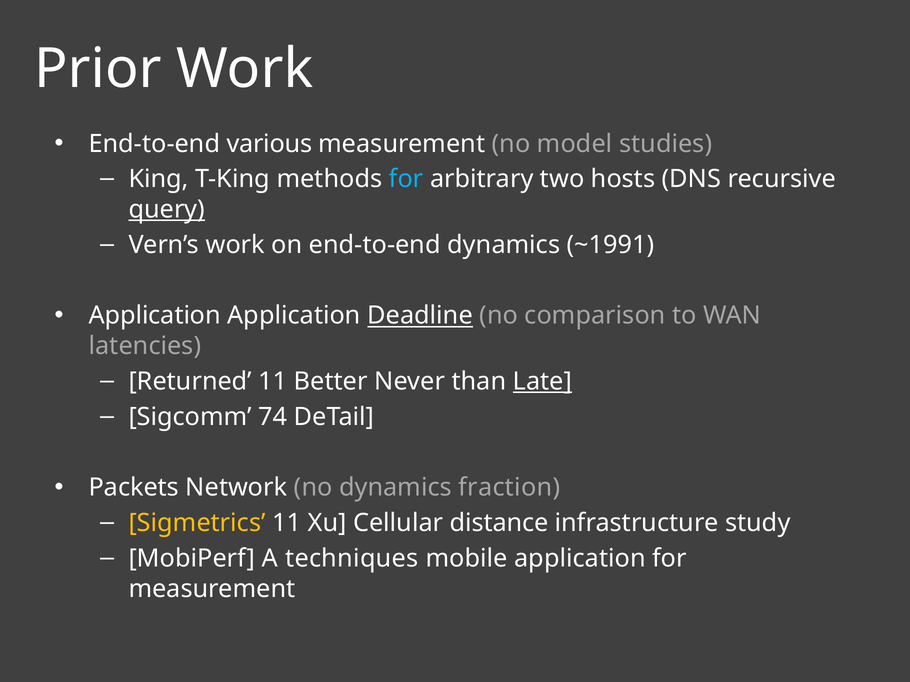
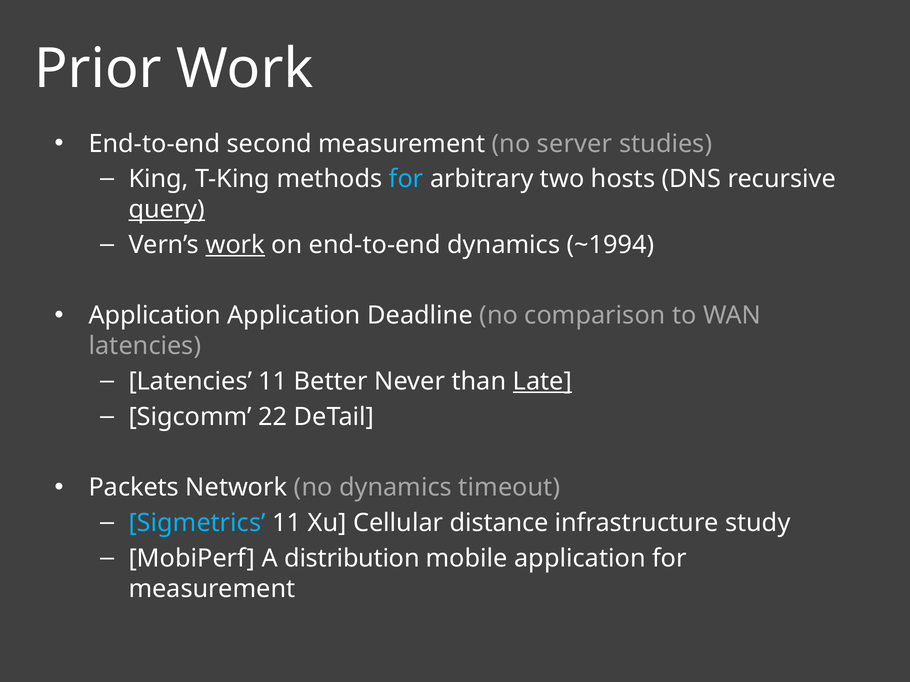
various: various -> second
model: model -> server
work at (235, 245) underline: none -> present
~1991: ~1991 -> ~1994
Deadline underline: present -> none
Returned at (190, 382): Returned -> Latencies
74: 74 -> 22
fraction: fraction -> timeout
Sigmetrics colour: yellow -> light blue
techniques: techniques -> distribution
